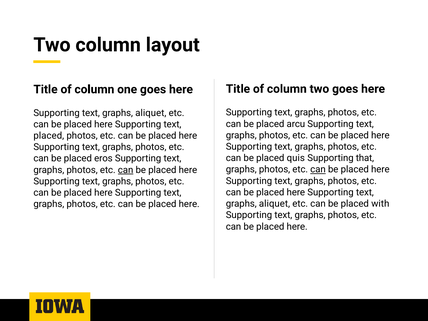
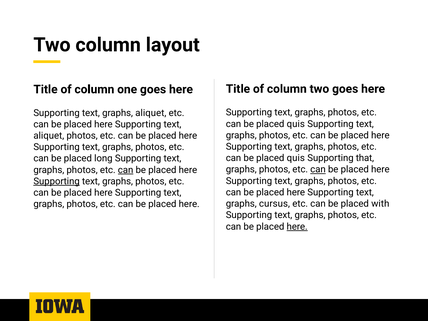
arcu at (296, 124): arcu -> quis
placed at (49, 136): placed -> aliquet
eros: eros -> long
Supporting at (57, 181) underline: none -> present
aliquet at (274, 204): aliquet -> cursus
here at (297, 227) underline: none -> present
